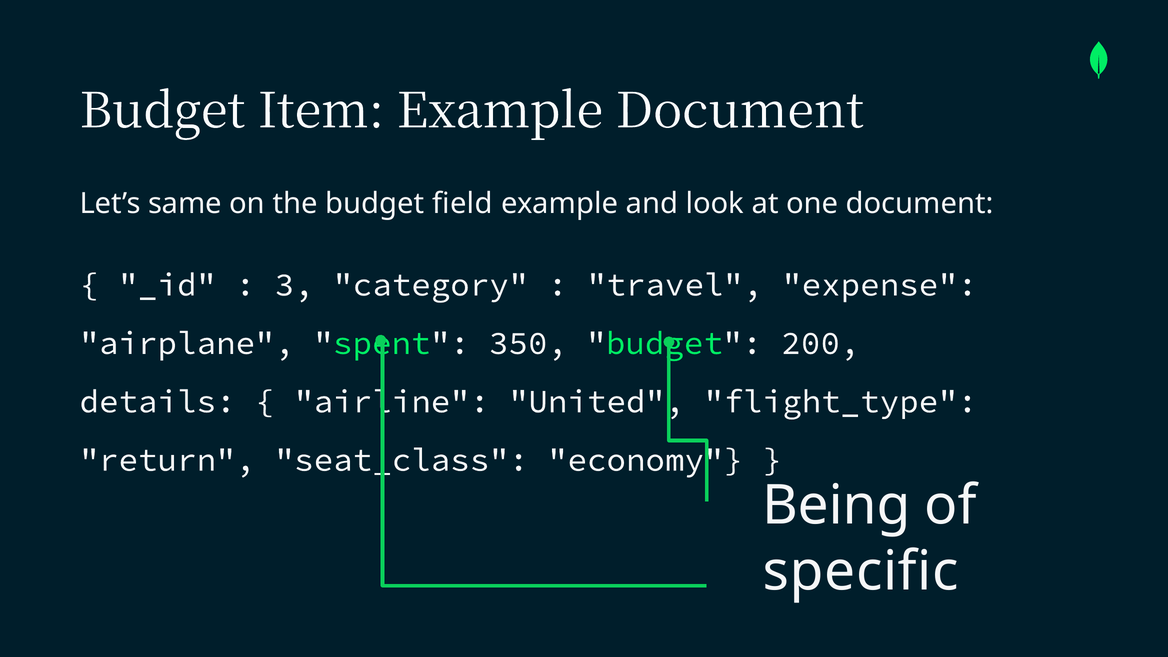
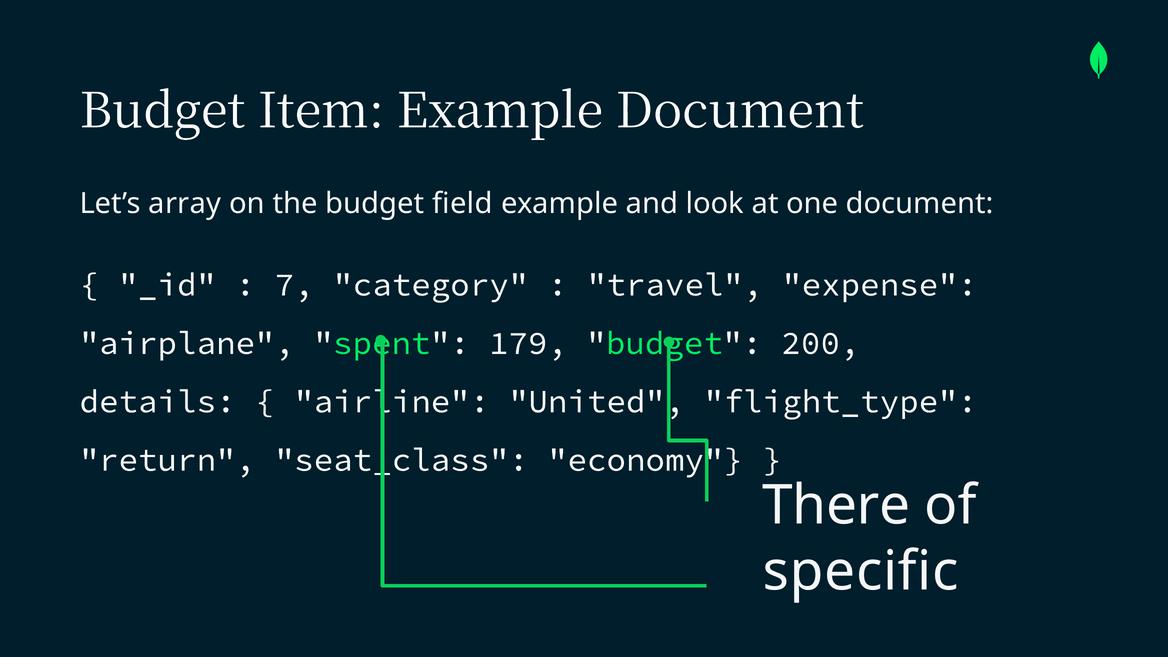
same: same -> array
3: 3 -> 7
350: 350 -> 179
Being: Being -> There
